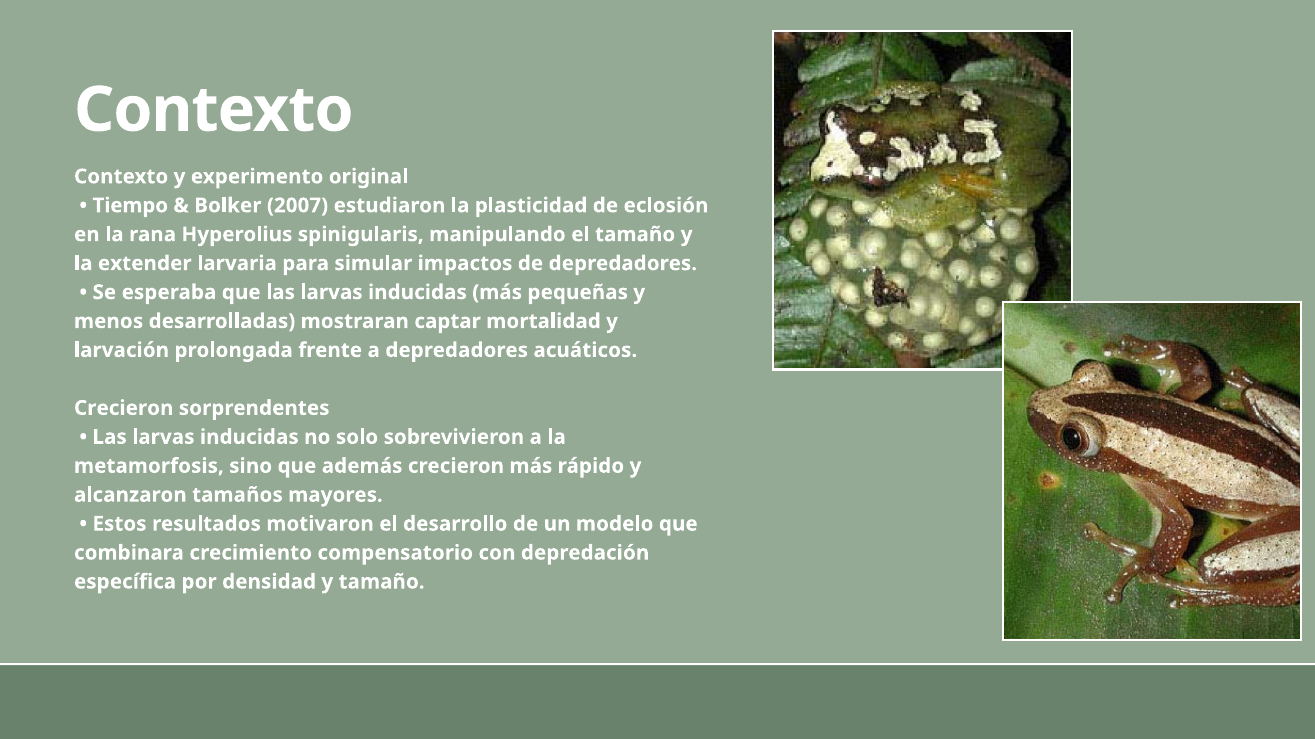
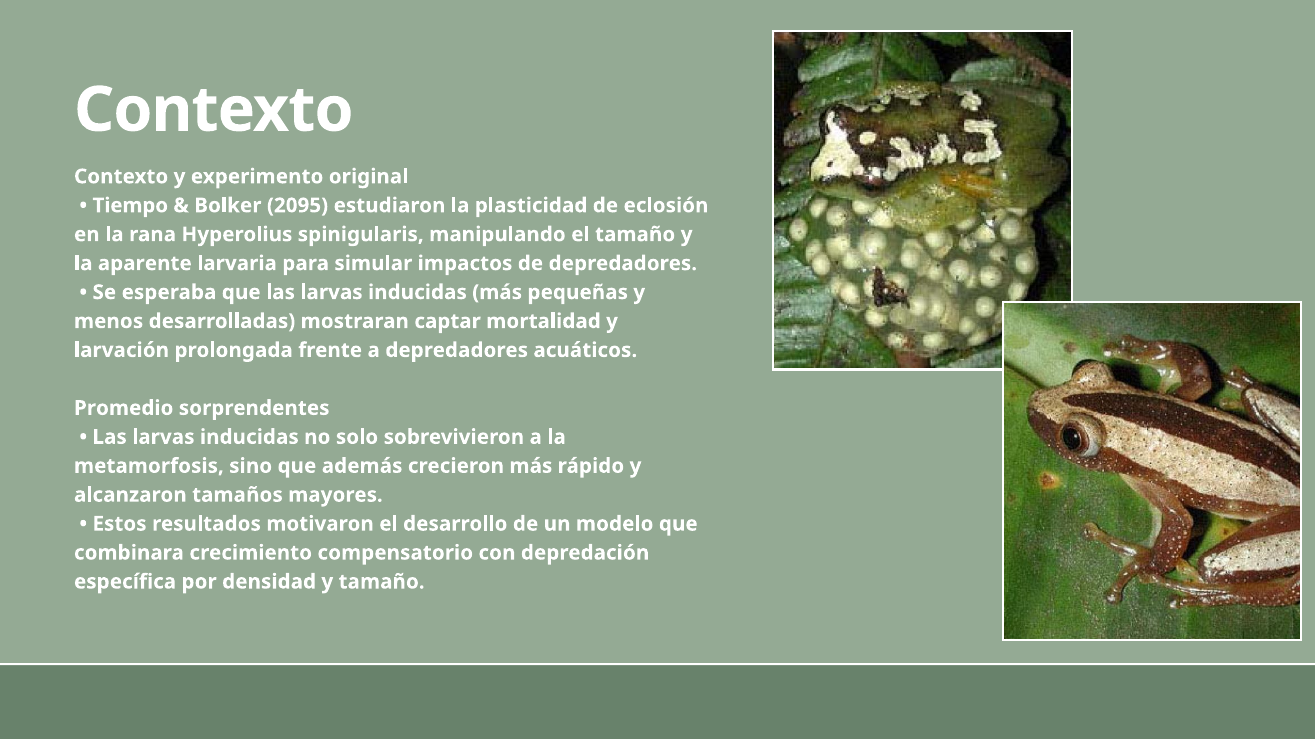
2007: 2007 -> 2095
extender: extender -> aparente
Crecieron at (124, 408): Crecieron -> Promedio
